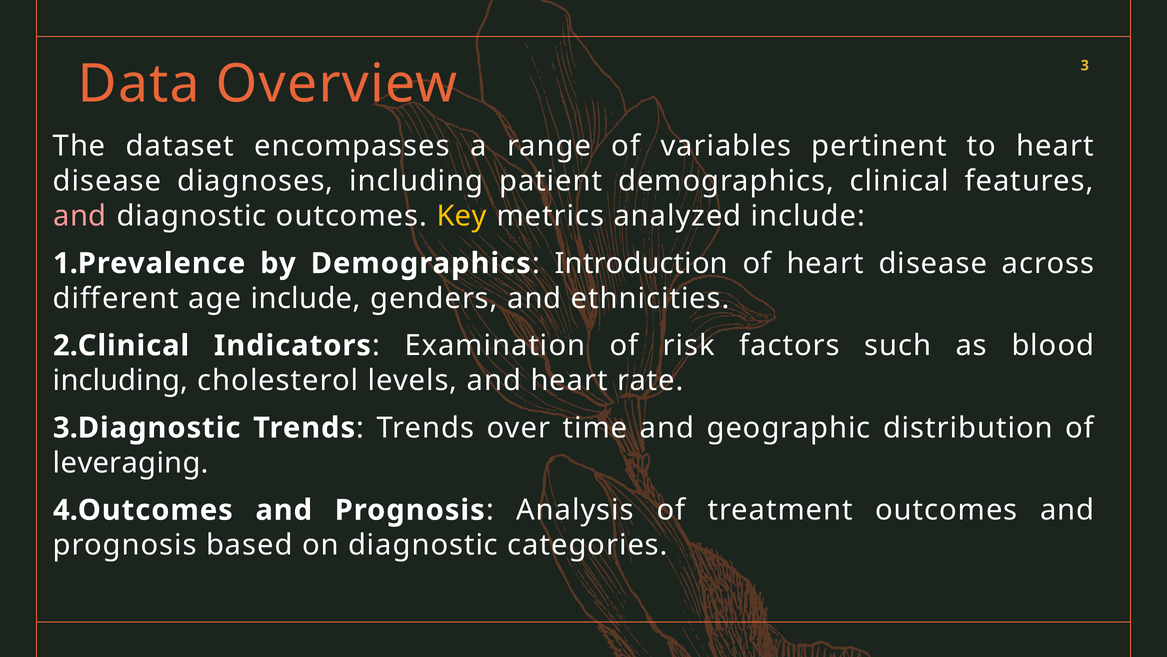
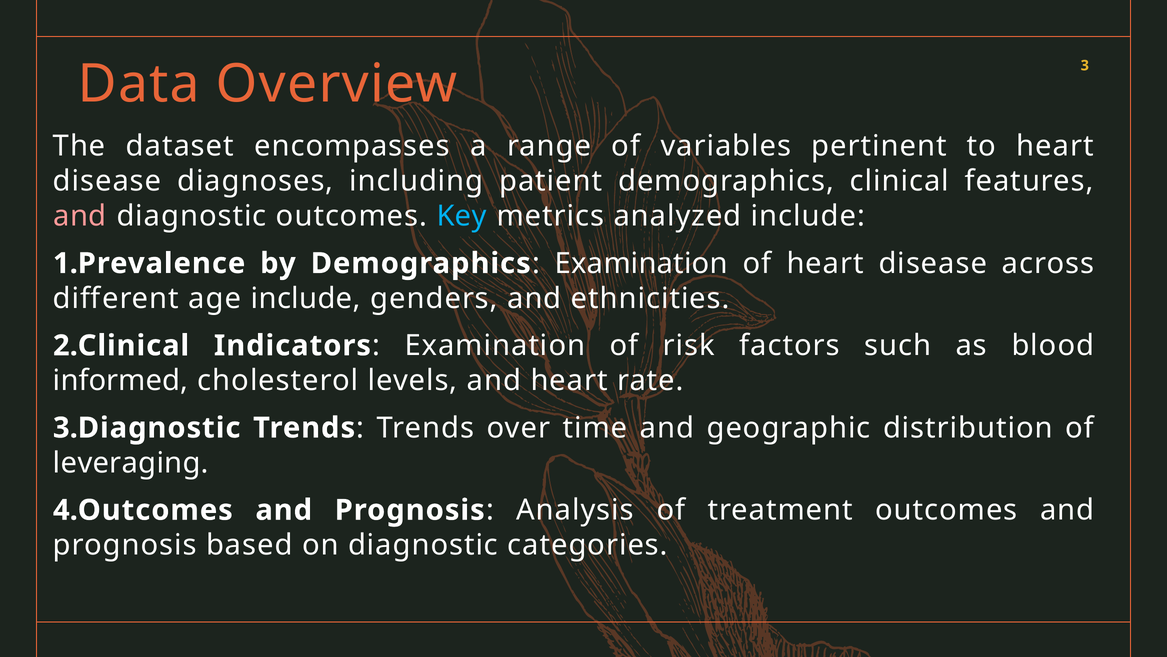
Key colour: yellow -> light blue
Introduction at (641, 263): Introduction -> Examination
including at (121, 380): including -> informed
